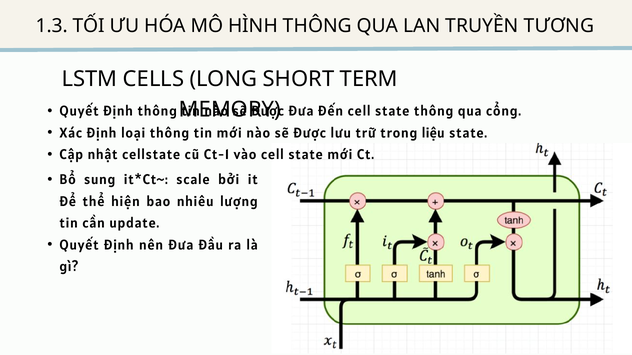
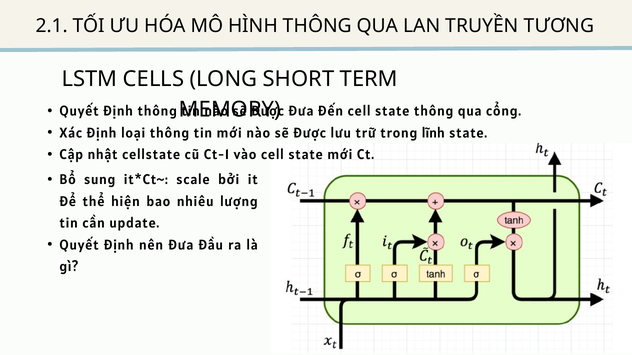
1.3: 1.3 -> 2.1
liệu: liệu -> lĩnh
